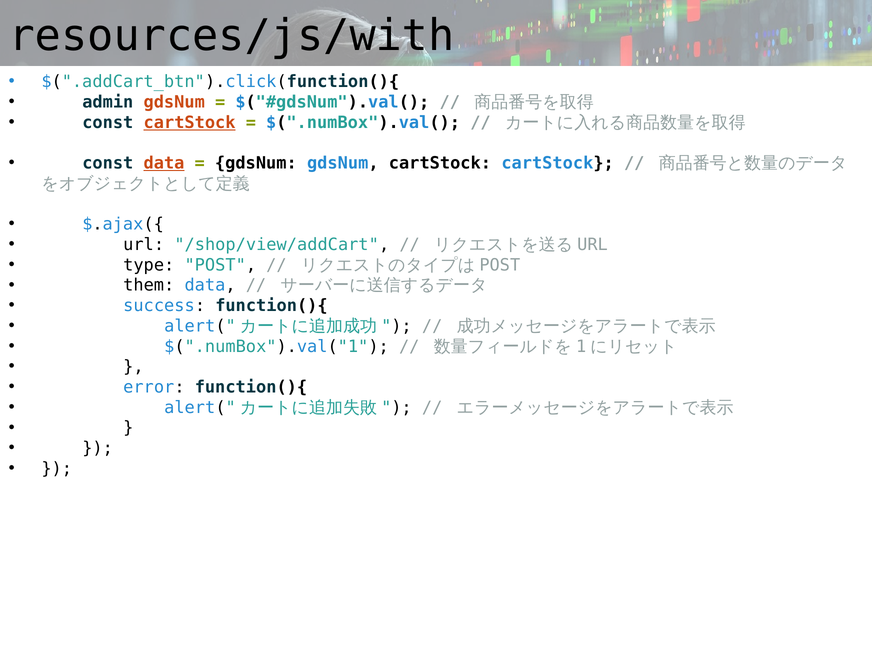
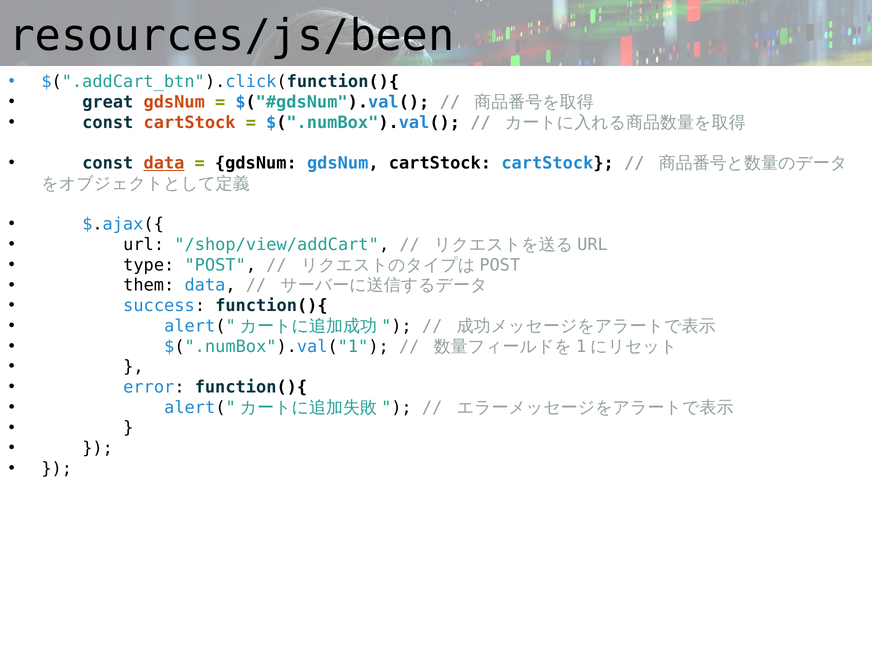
resources/js/with: resources/js/with -> resources/js/been
admin: admin -> great
cartStock at (190, 122) underline: present -> none
